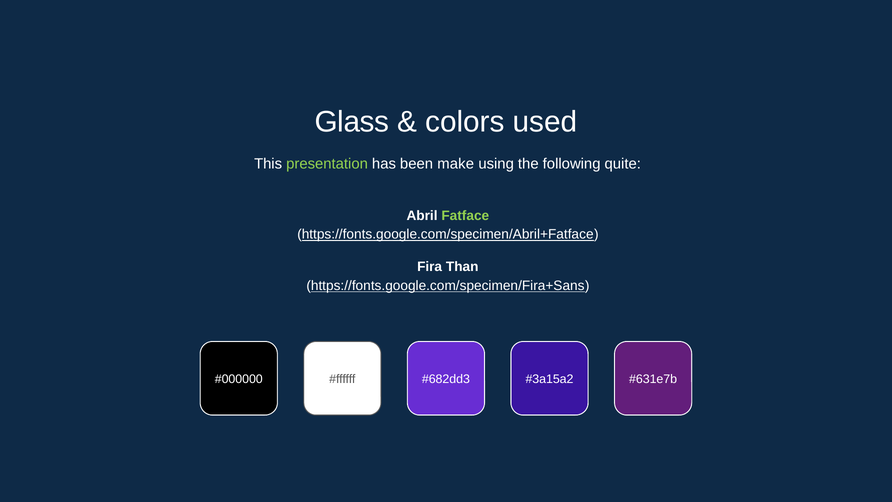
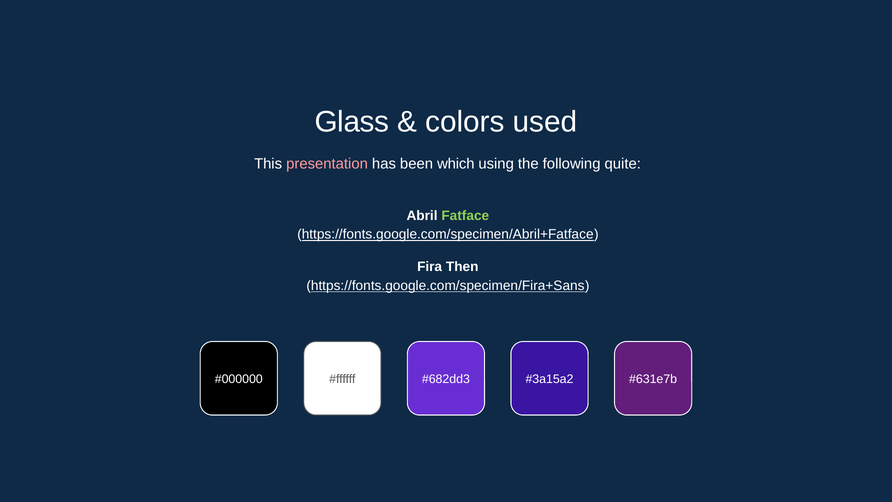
presentation colour: light green -> pink
make: make -> which
Than: Than -> Then
